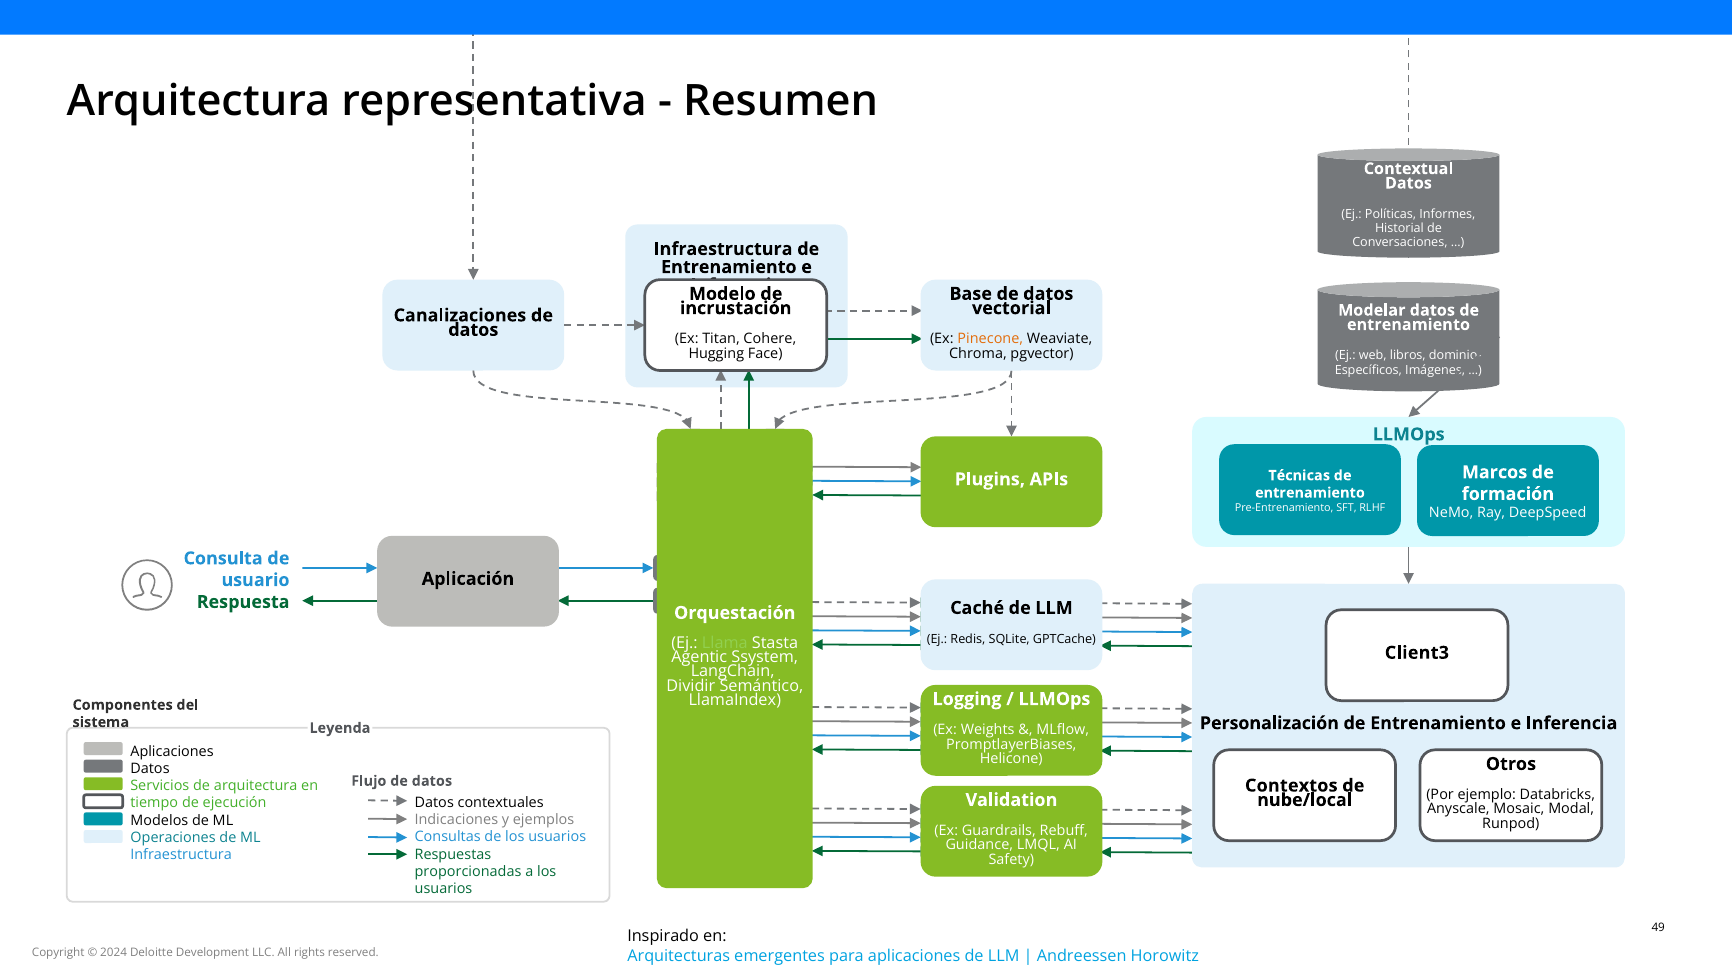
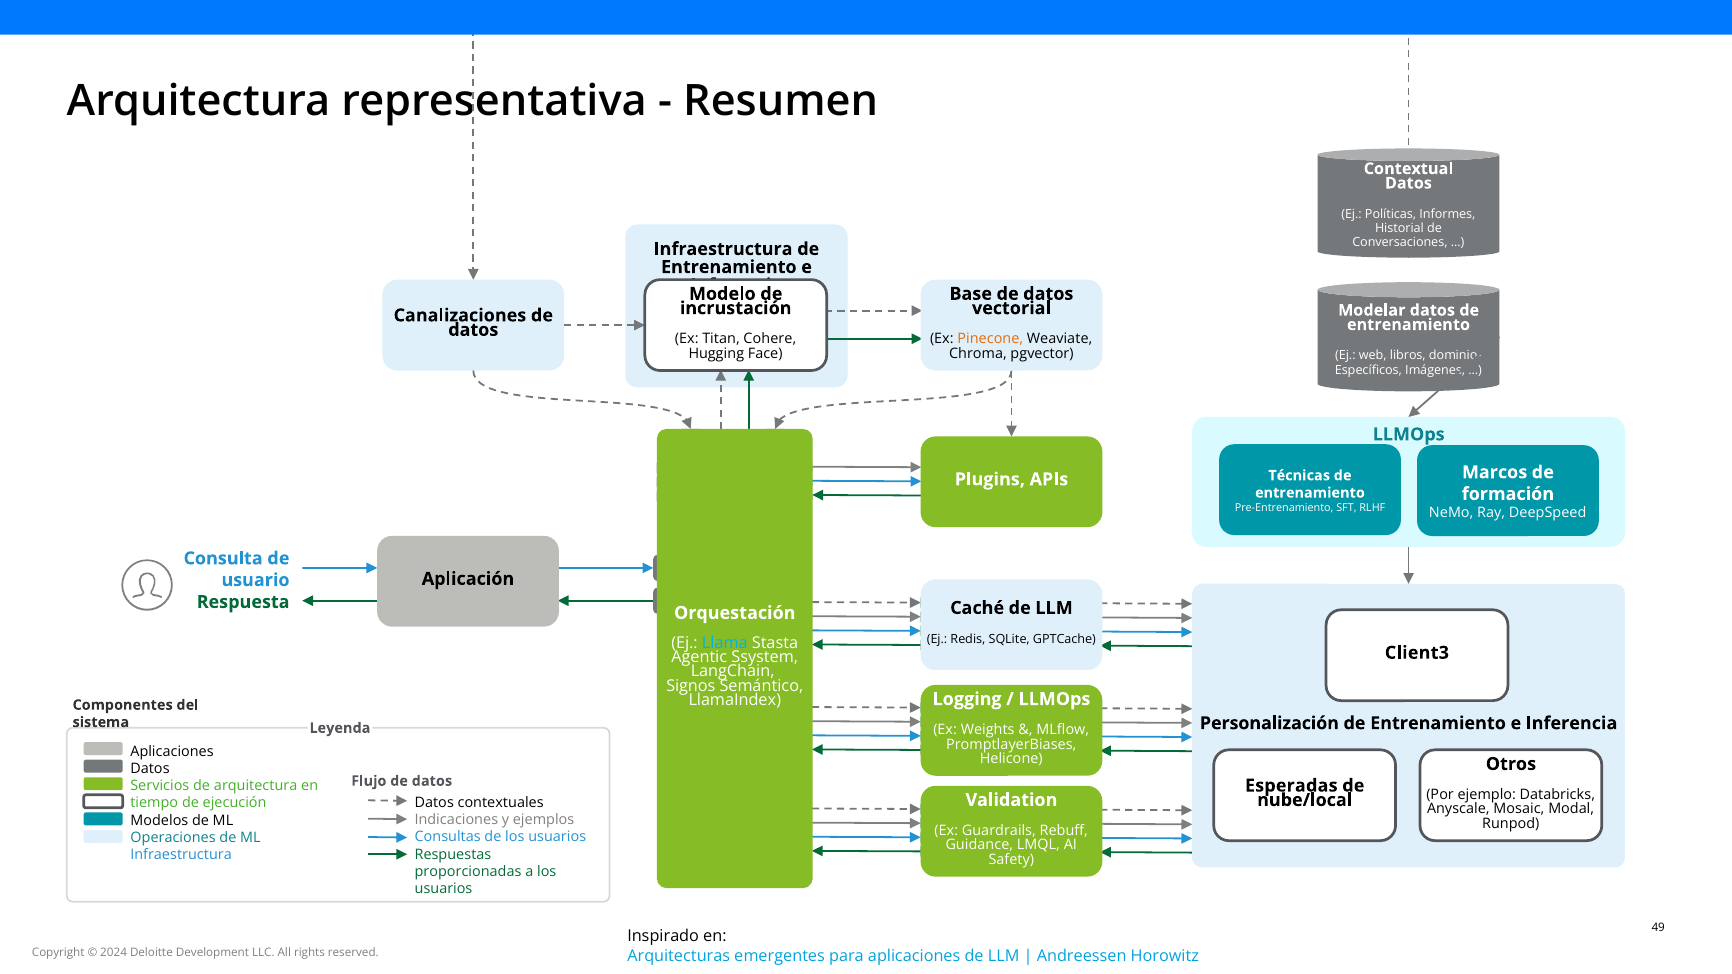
Llama colour: light green -> light blue
Dividir: Dividir -> Signos
Contextos: Contextos -> Esperadas
